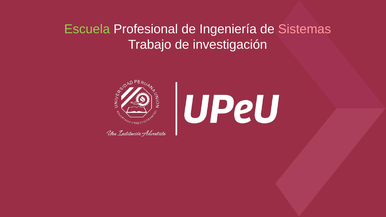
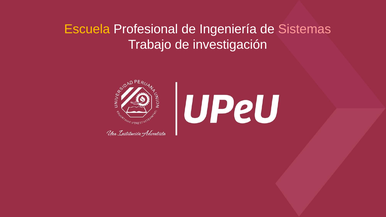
Escuela colour: light green -> yellow
